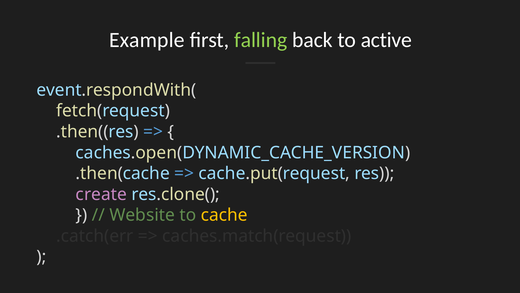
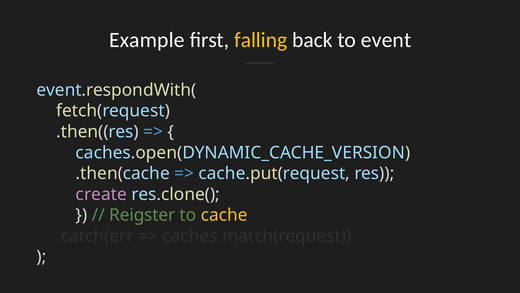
falling colour: light green -> yellow
active: active -> event
Website: Website -> Reigster
